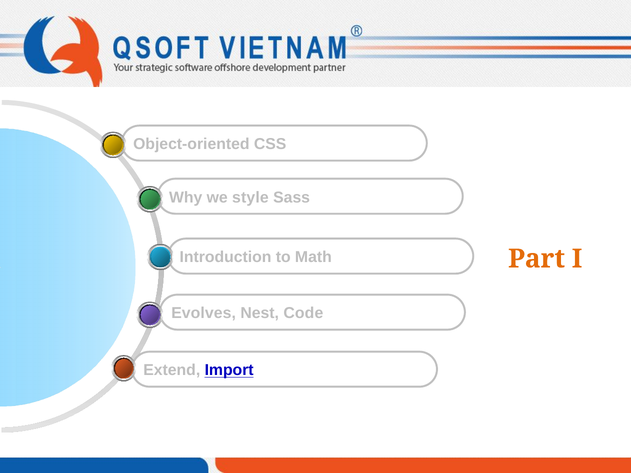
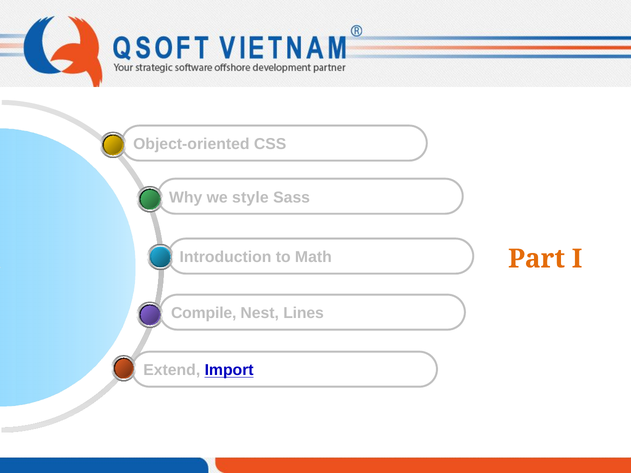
Evolves: Evolves -> Compile
Code: Code -> Lines
